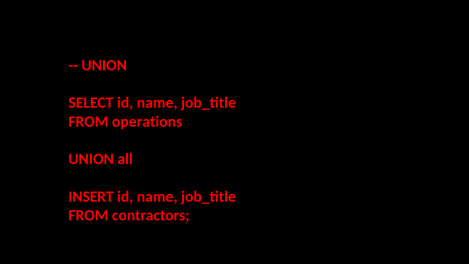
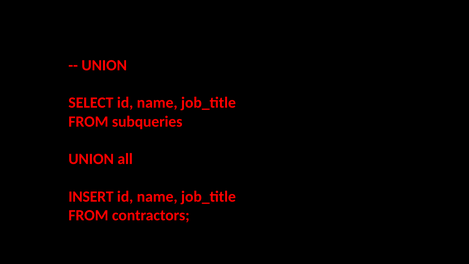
operations: operations -> subqueries
